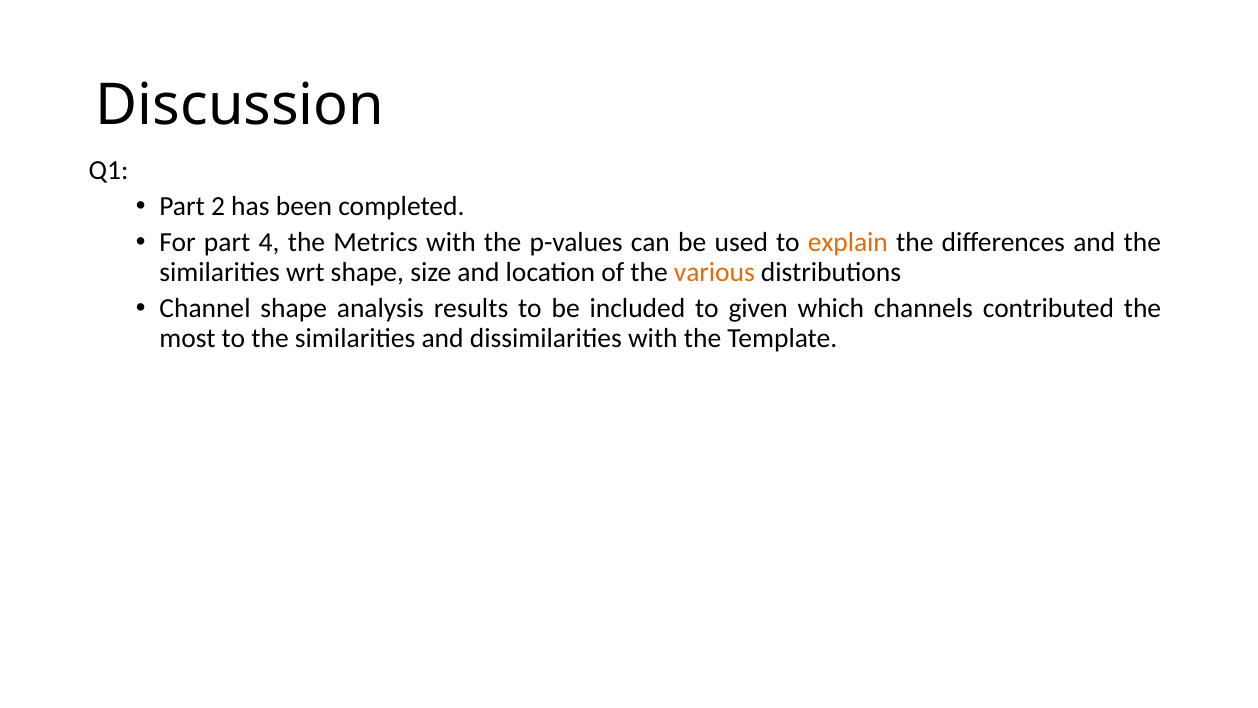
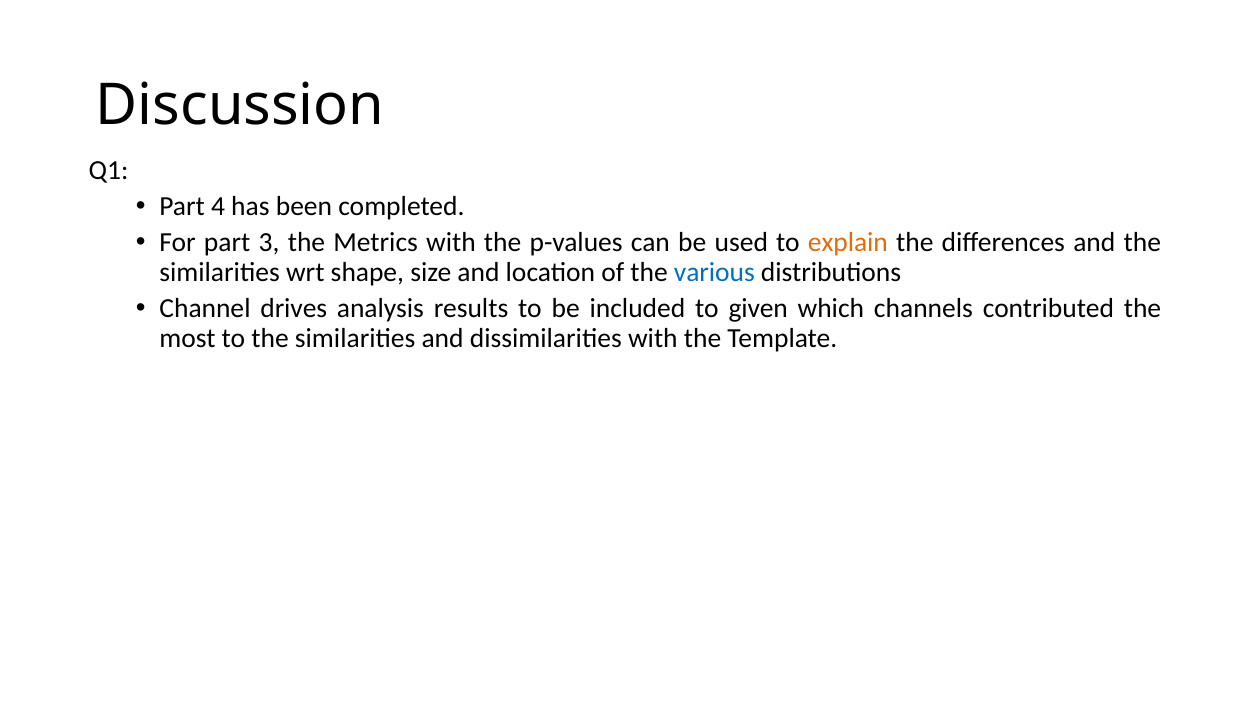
2: 2 -> 4
4: 4 -> 3
various colour: orange -> blue
Channel shape: shape -> drives
